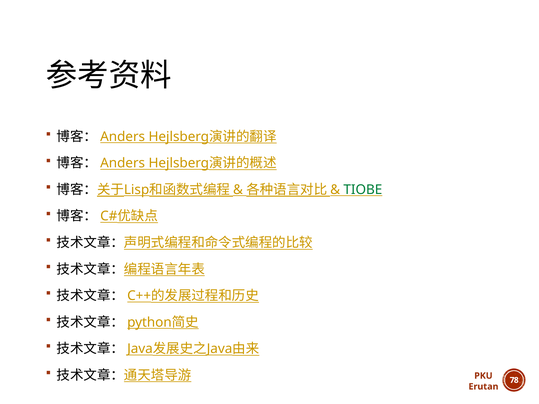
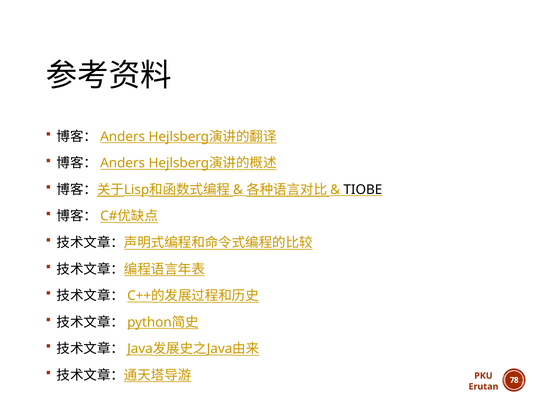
TIOBE colour: green -> black
